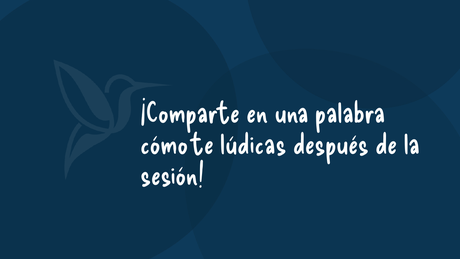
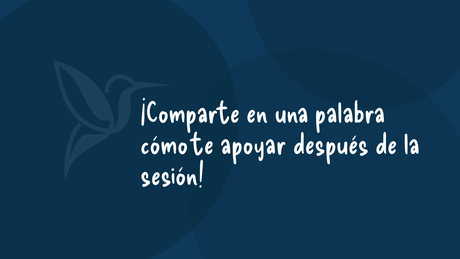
lúdicas: lúdicas -> apoyar
